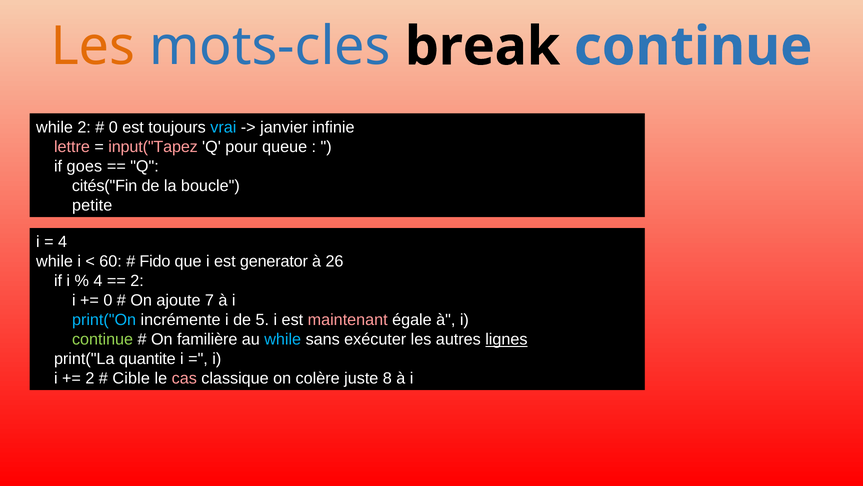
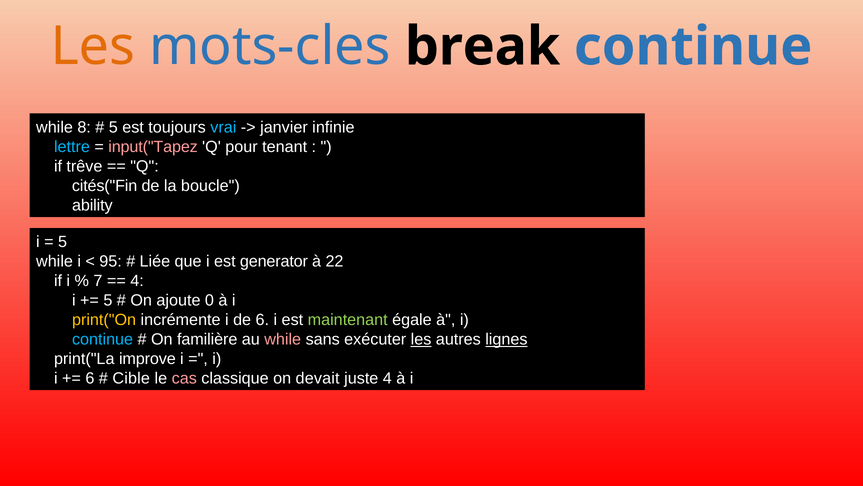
while 2: 2 -> 8
0 at (113, 127): 0 -> 5
lettre colour: pink -> light blue
queue: queue -> tenant
goes: goes -> trêve
petite: petite -> ability
4 at (63, 242): 4 -> 5
60: 60 -> 95
Fido: Fido -> Liée
26: 26 -> 22
4 at (98, 281): 4 -> 7
2 at (137, 281): 2 -> 4
0 at (108, 300): 0 -> 5
7: 7 -> 0
print("On colour: light blue -> yellow
de 5: 5 -> 6
maintenant colour: pink -> light green
continue at (103, 339) colour: light green -> light blue
while at (283, 339) colour: light blue -> pink
les at (421, 339) underline: none -> present
quantite: quantite -> improve
2 at (90, 378): 2 -> 6
colère: colère -> devait
juste 8: 8 -> 4
